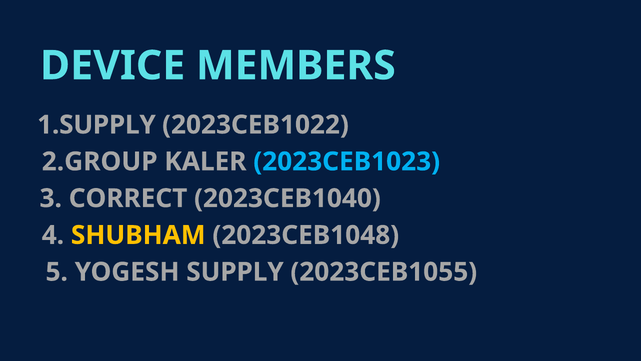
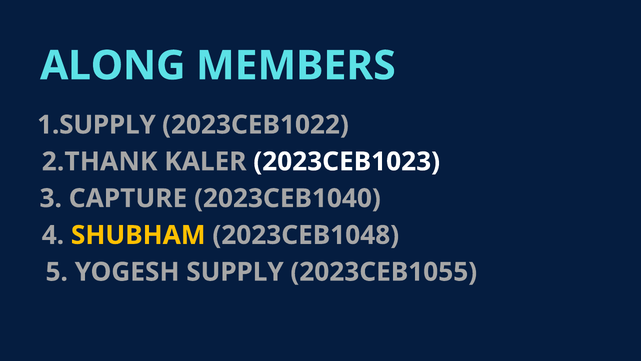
DEVICE: DEVICE -> ALONG
2.GROUP: 2.GROUP -> 2.THANK
2023CEB1023 colour: light blue -> white
CORRECT: CORRECT -> CAPTURE
